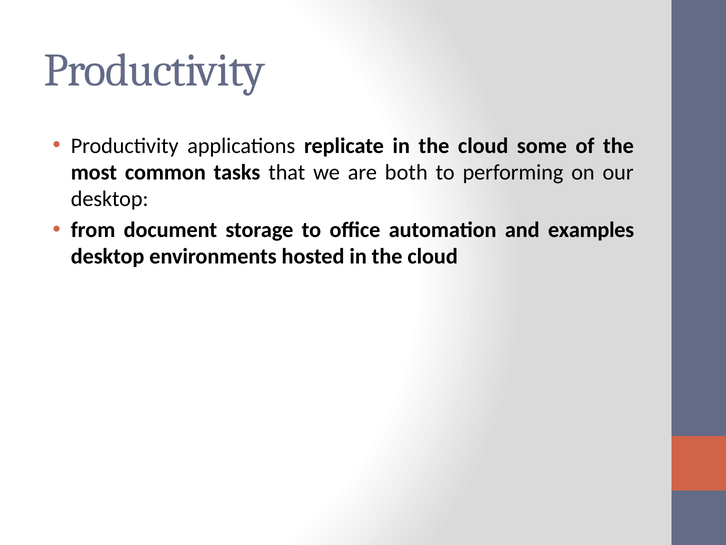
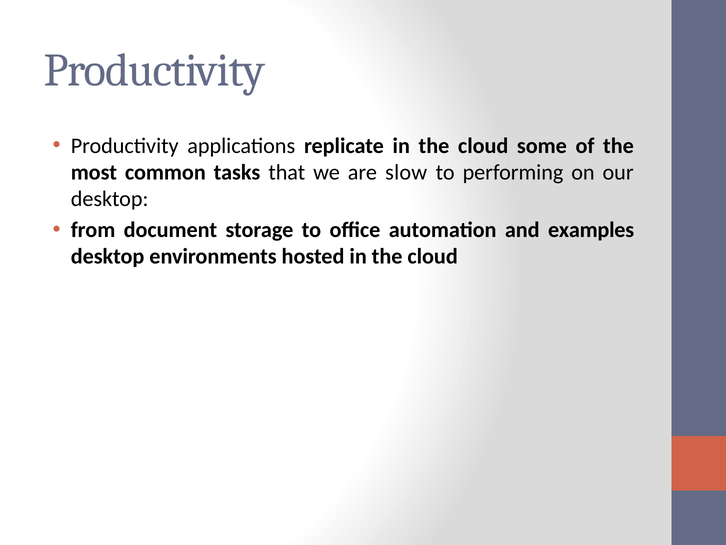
both: both -> slow
